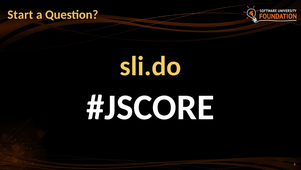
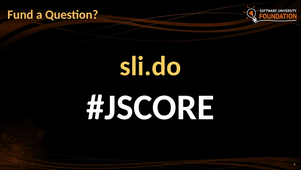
Start: Start -> Fund
